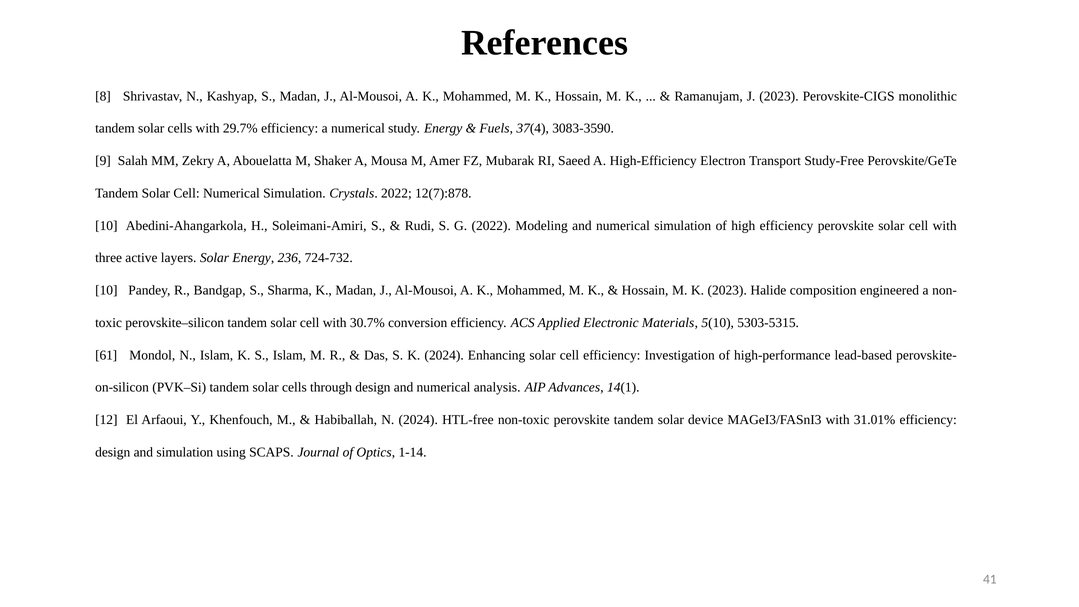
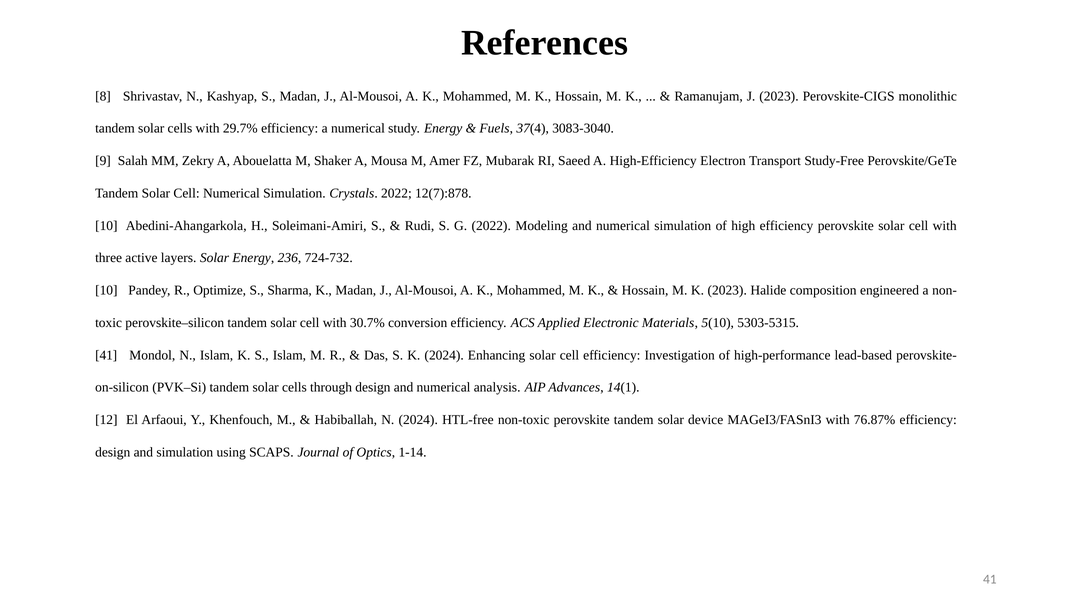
3083-3590: 3083-3590 -> 3083-3040
Bandgap: Bandgap -> Optimize
61 at (106, 355): 61 -> 41
31.01%: 31.01% -> 76.87%
